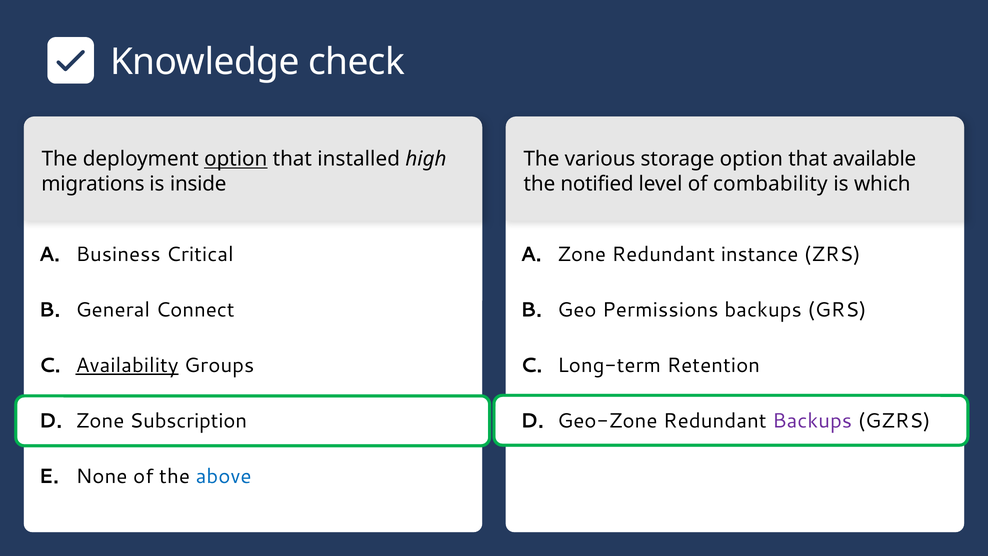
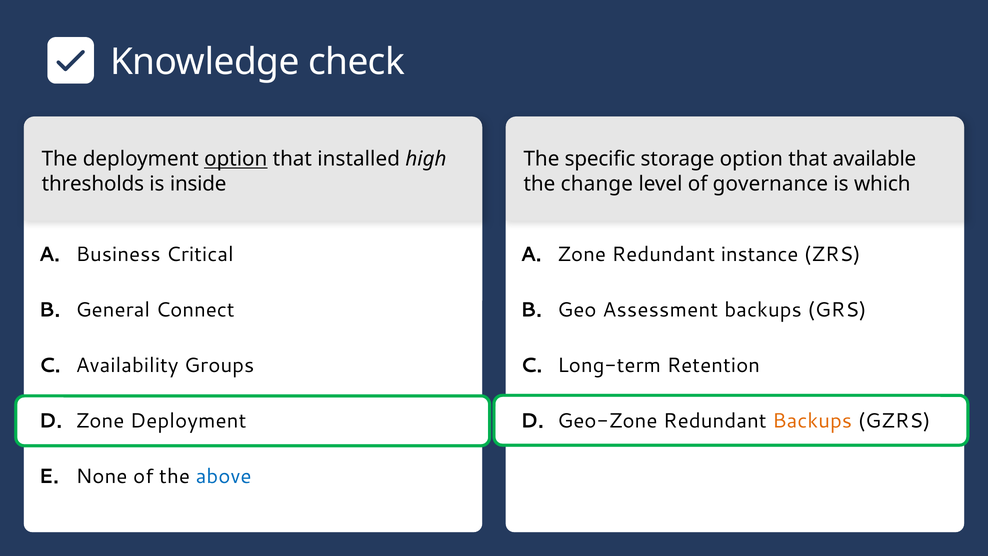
various: various -> specific
migrations: migrations -> thresholds
notified: notified -> change
combability: combability -> governance
Permissions: Permissions -> Assessment
Availability underline: present -> none
Subscription at (188, 421): Subscription -> Deployment
Backups at (812, 421) colour: purple -> orange
